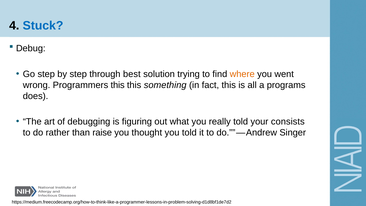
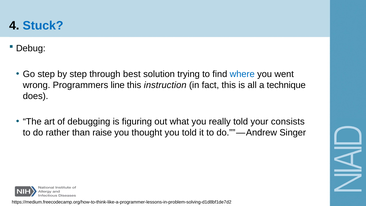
where colour: orange -> blue
Programmers this: this -> line
something: something -> instruction
programs: programs -> technique
